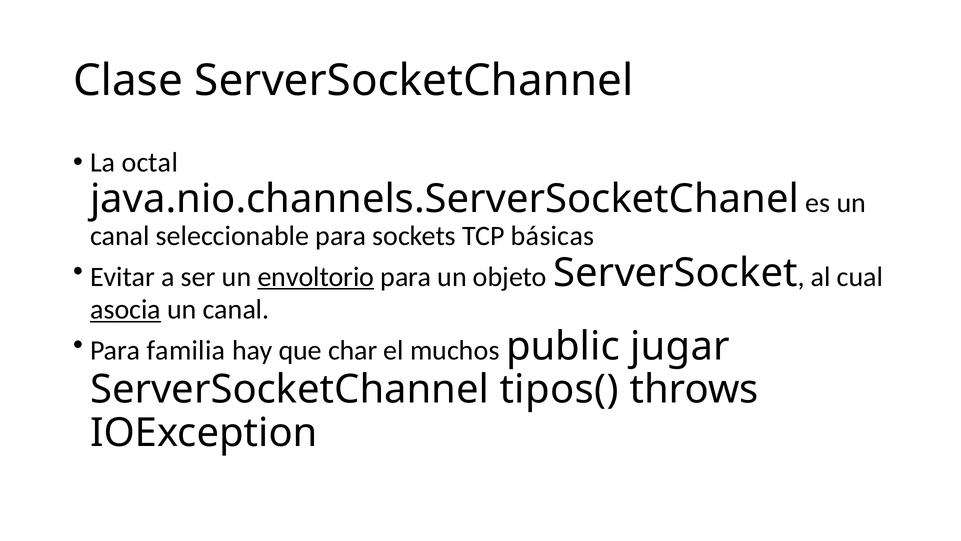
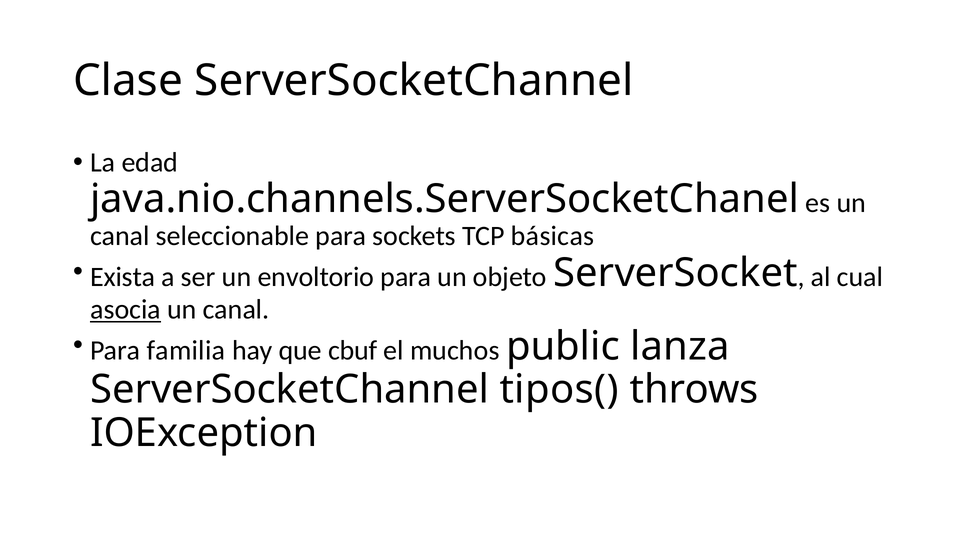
octal: octal -> edad
Evitar: Evitar -> Exista
envoltorio underline: present -> none
char: char -> cbuf
jugar: jugar -> lanza
